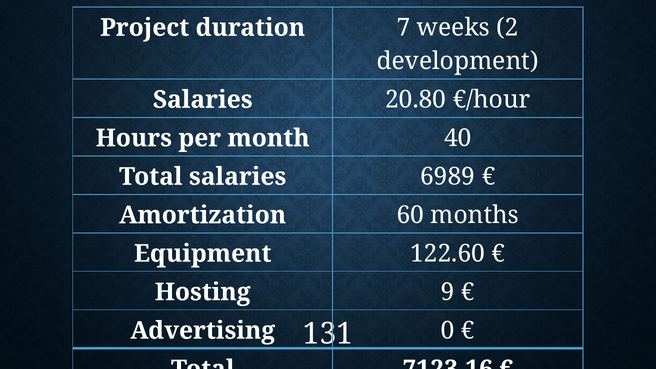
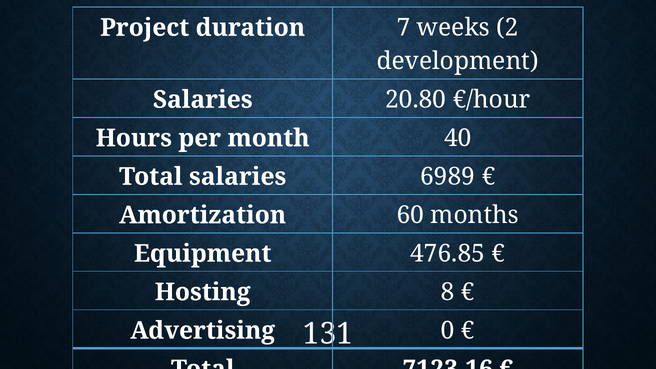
122.60: 122.60 -> 476.85
9: 9 -> 8
